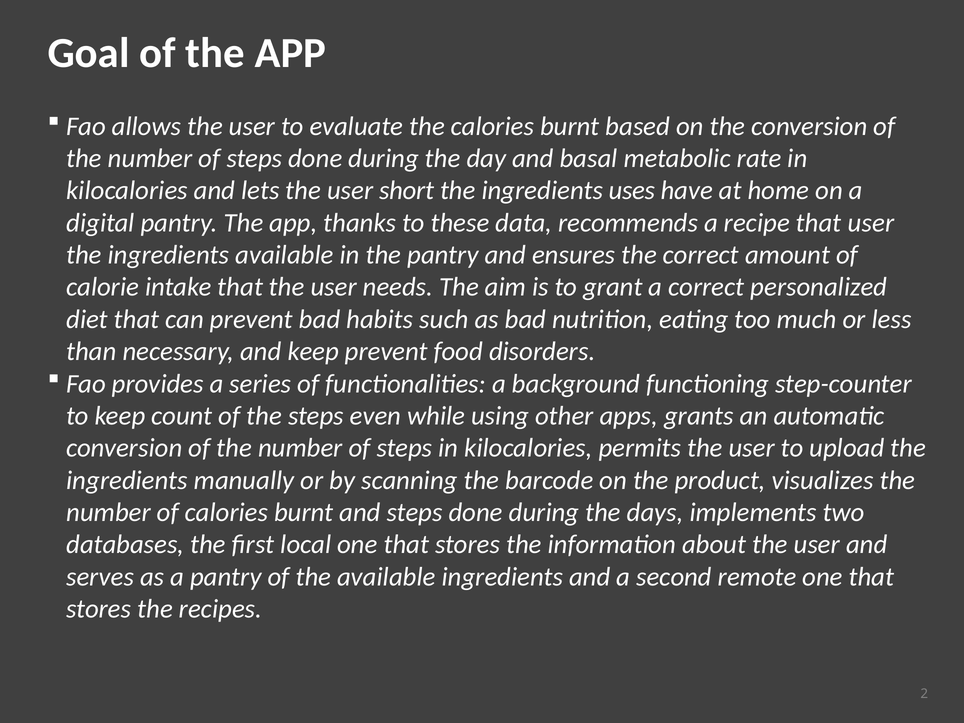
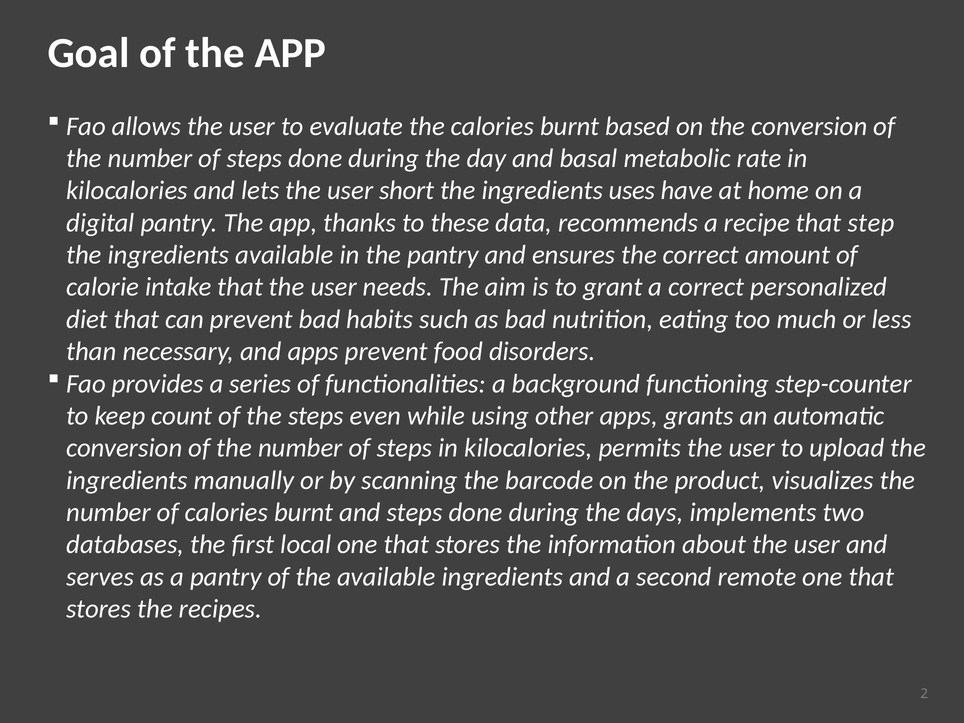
that user: user -> step
and keep: keep -> apps
